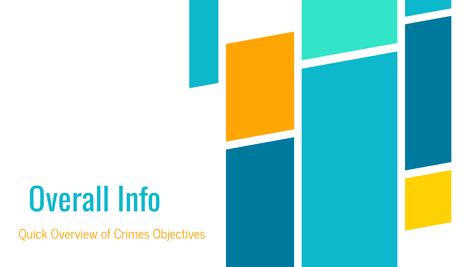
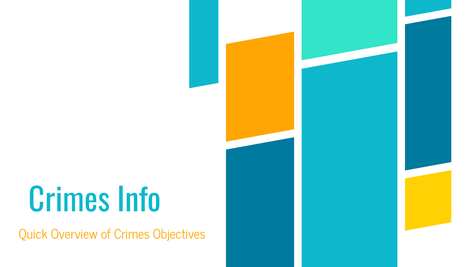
Overall at (69, 201): Overall -> Crimes
